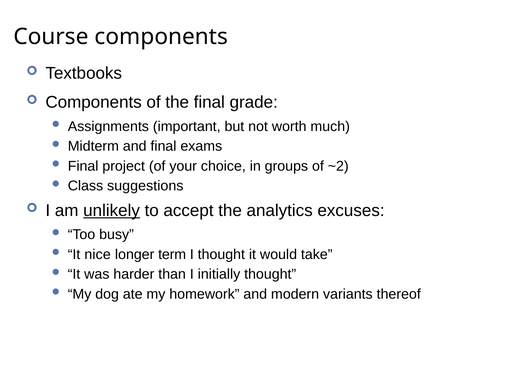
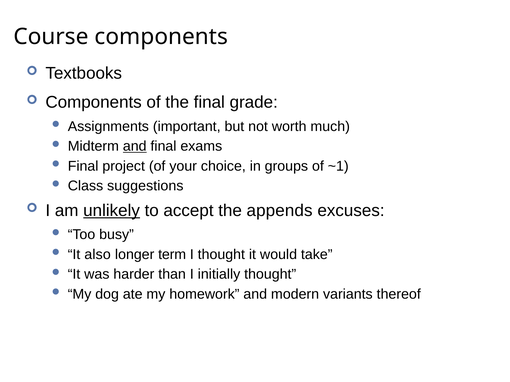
and at (135, 146) underline: none -> present
~2: ~2 -> ~1
analytics: analytics -> appends
nice: nice -> also
